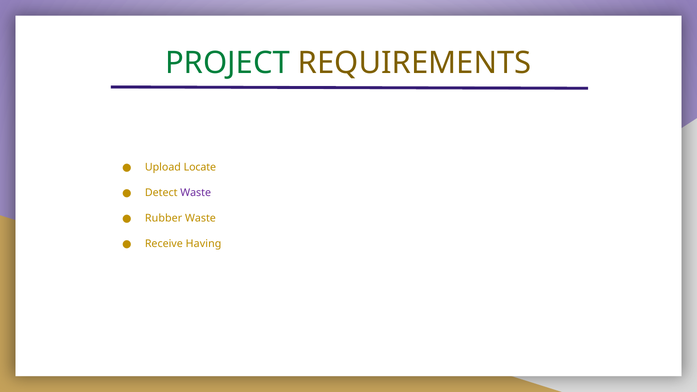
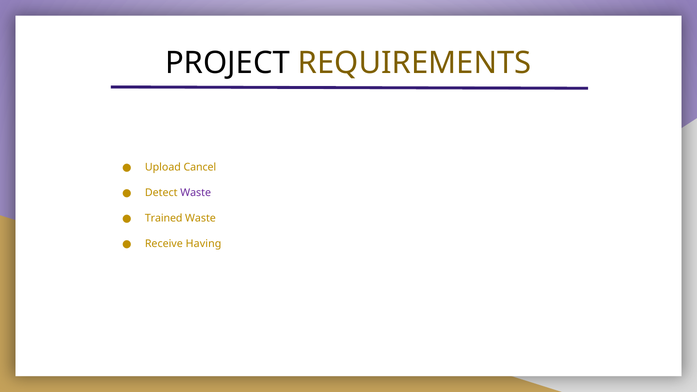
PROJECT colour: green -> black
Locate: Locate -> Cancel
Rubber: Rubber -> Trained
